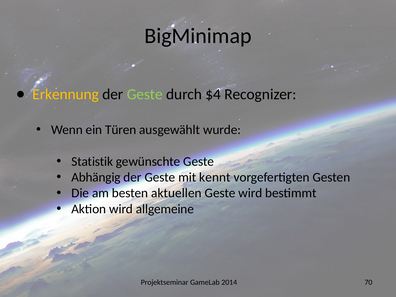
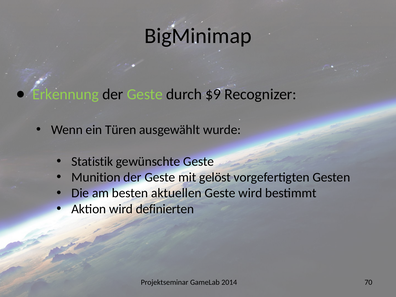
Erkennung colour: yellow -> light green
$4: $4 -> $9
Abhängig: Abhängig -> Munition
kennt: kennt -> gelöst
allgemeine: allgemeine -> definierten
